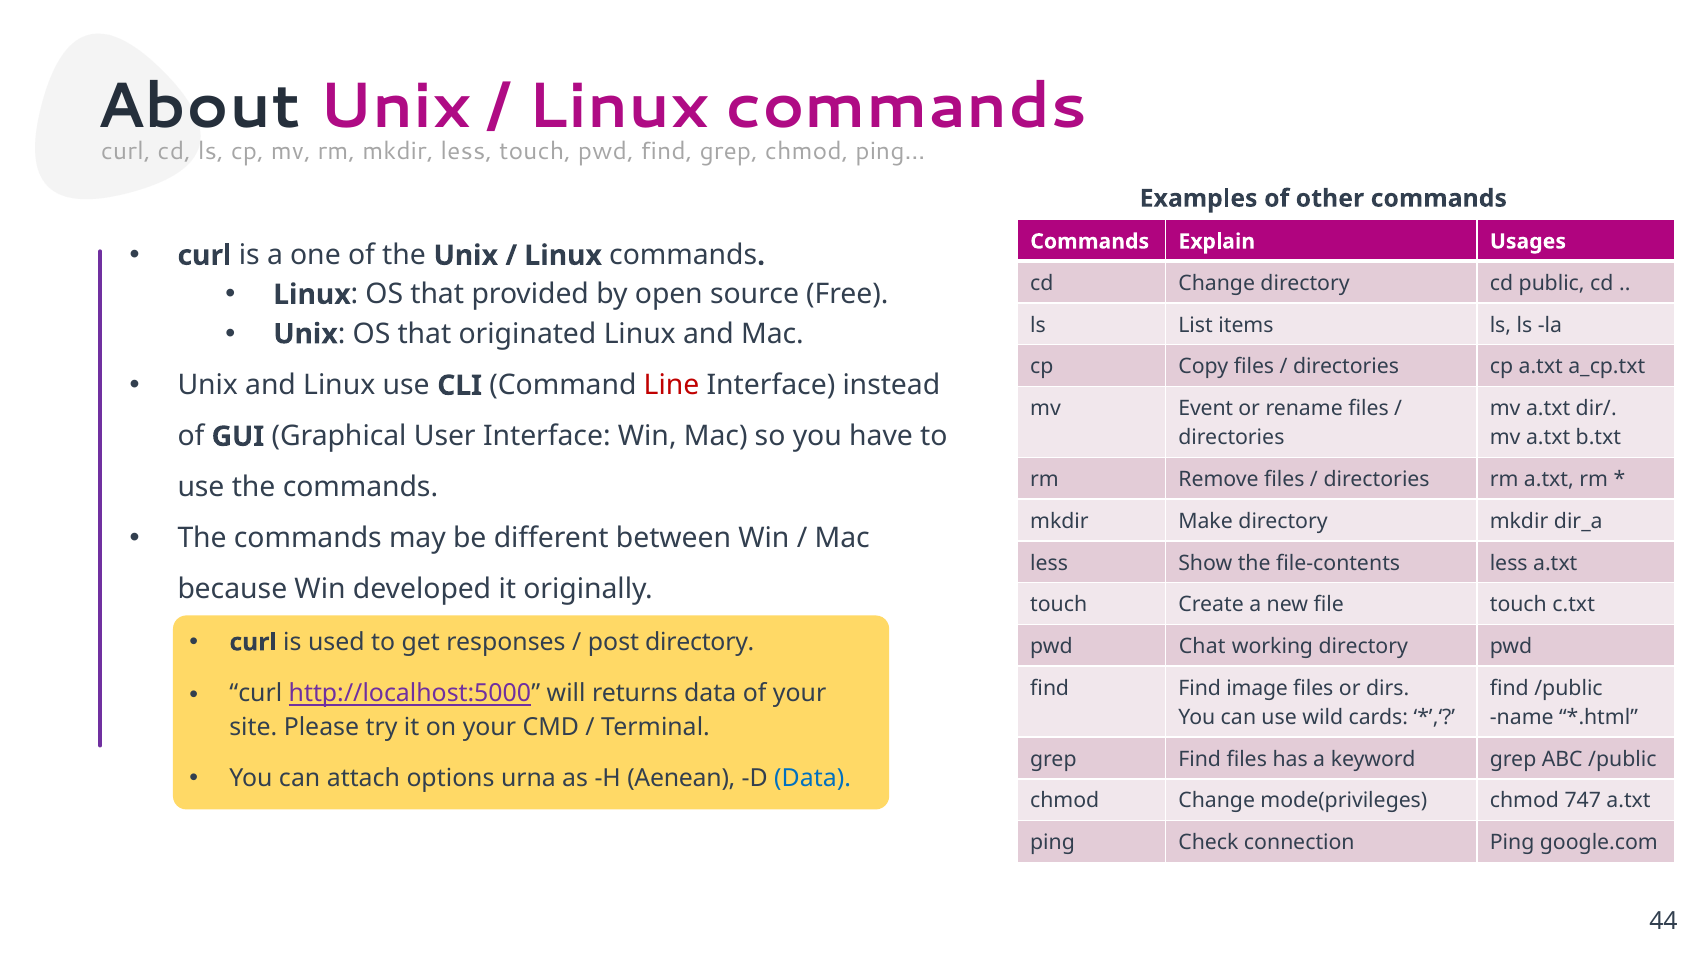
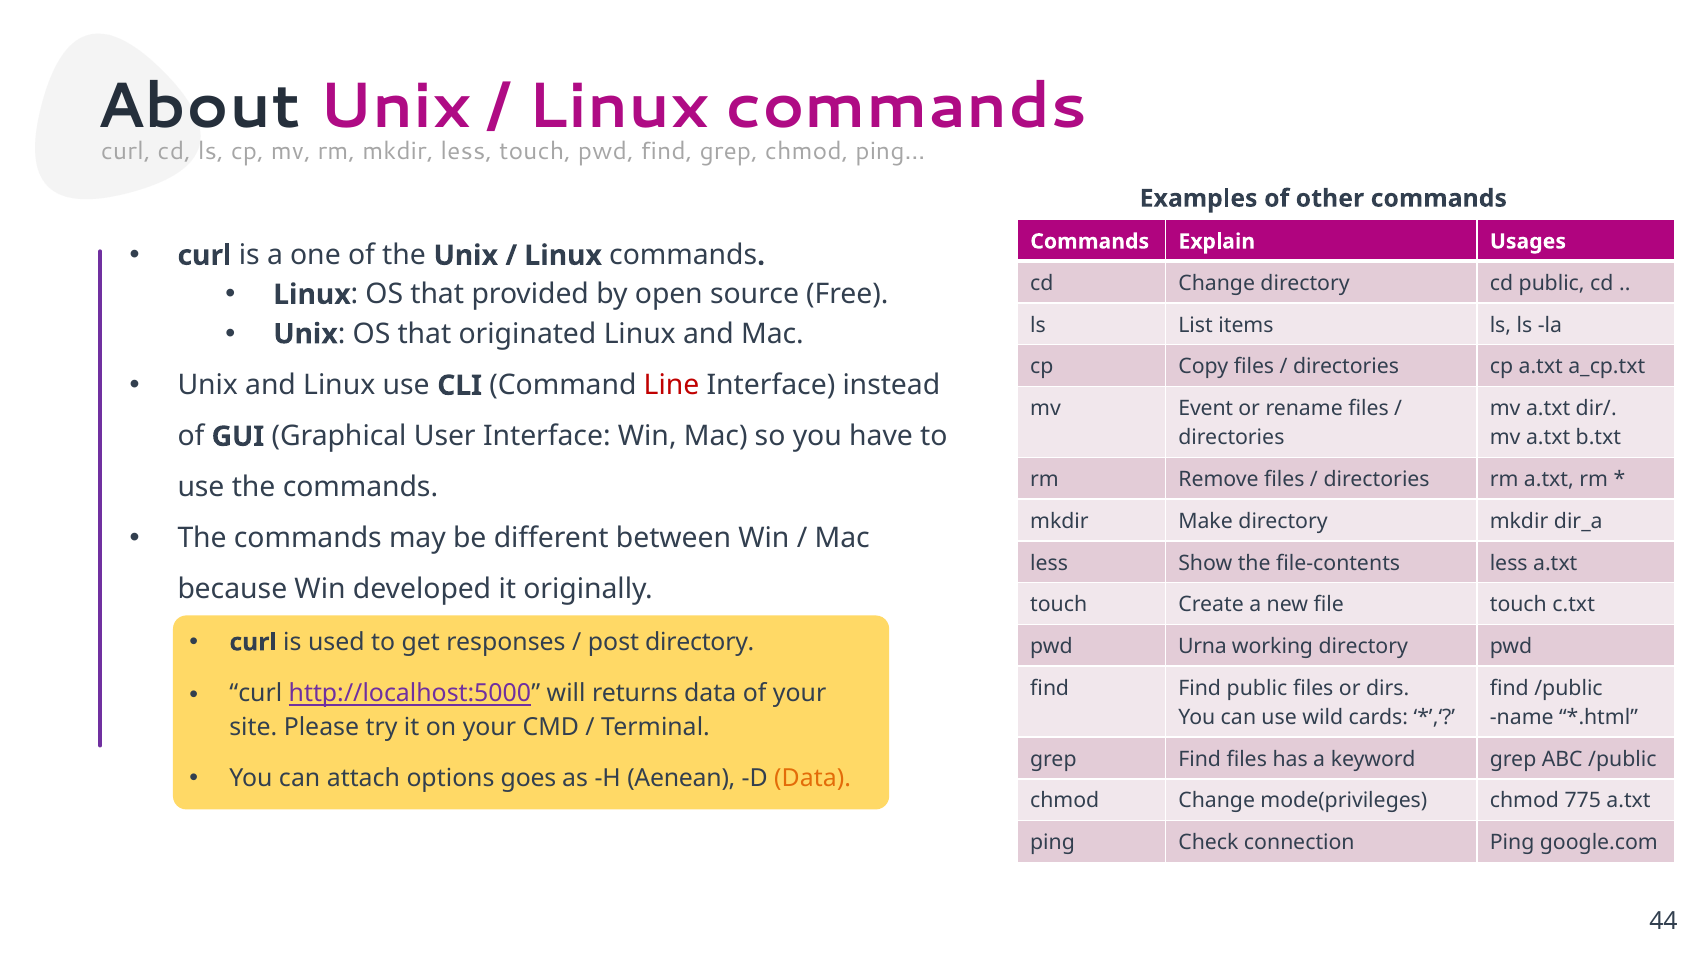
Chat: Chat -> Urna
Find image: image -> public
urna: urna -> goes
Data at (813, 778) colour: blue -> orange
747: 747 -> 775
